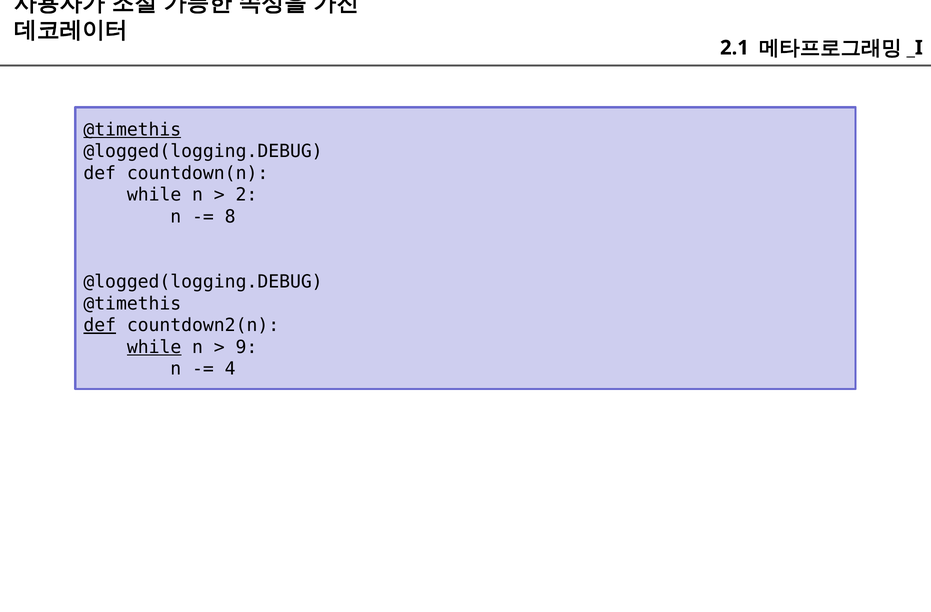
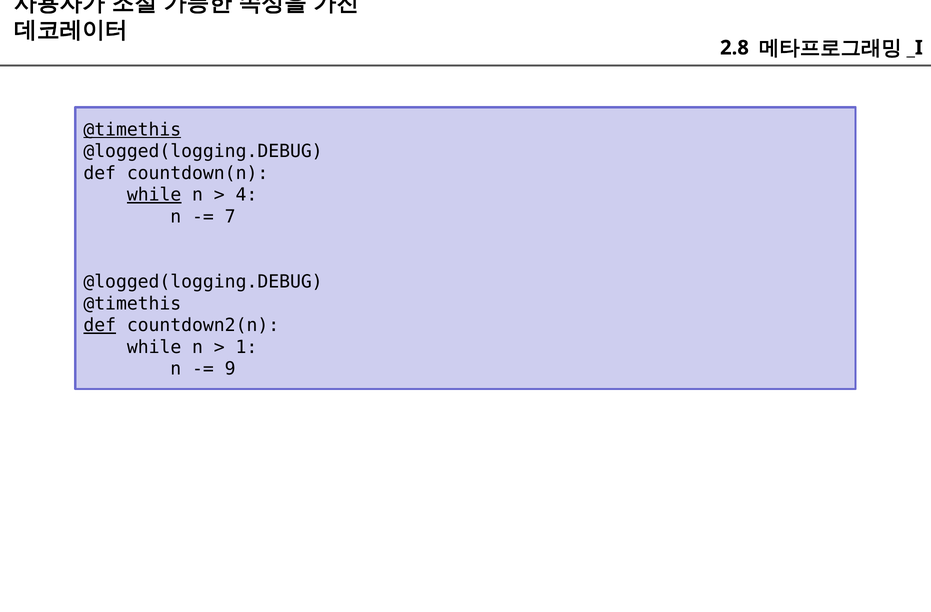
2.1: 2.1 -> 2.8
while at (154, 195) underline: none -> present
2: 2 -> 4
8: 8 -> 7
while at (154, 347) underline: present -> none
9: 9 -> 1
4: 4 -> 9
